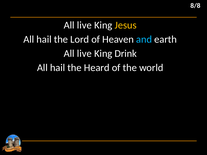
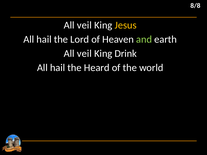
live at (84, 25): live -> veil
and colour: light blue -> light green
live at (84, 54): live -> veil
